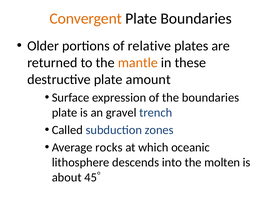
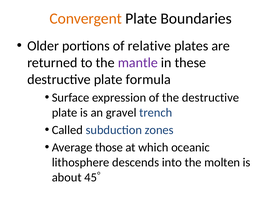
mantle colour: orange -> purple
amount: amount -> formula
the boundaries: boundaries -> destructive
rocks: rocks -> those
